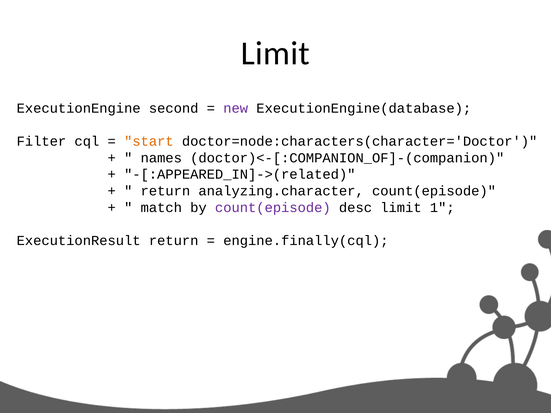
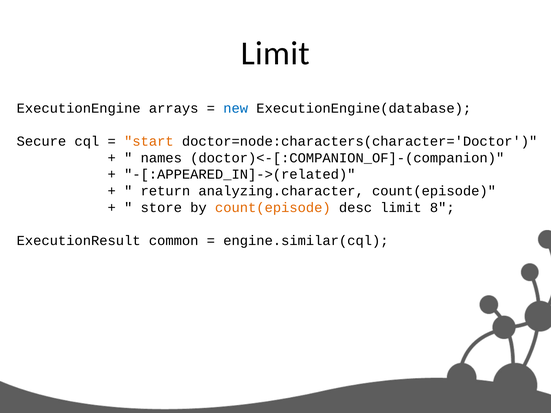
second: second -> arrays
new colour: purple -> blue
Filter: Filter -> Secure
match: match -> store
count(episode at (273, 208) colour: purple -> orange
1: 1 -> 8
ExecutionResult return: return -> common
engine.finally(cql: engine.finally(cql -> engine.similar(cql
